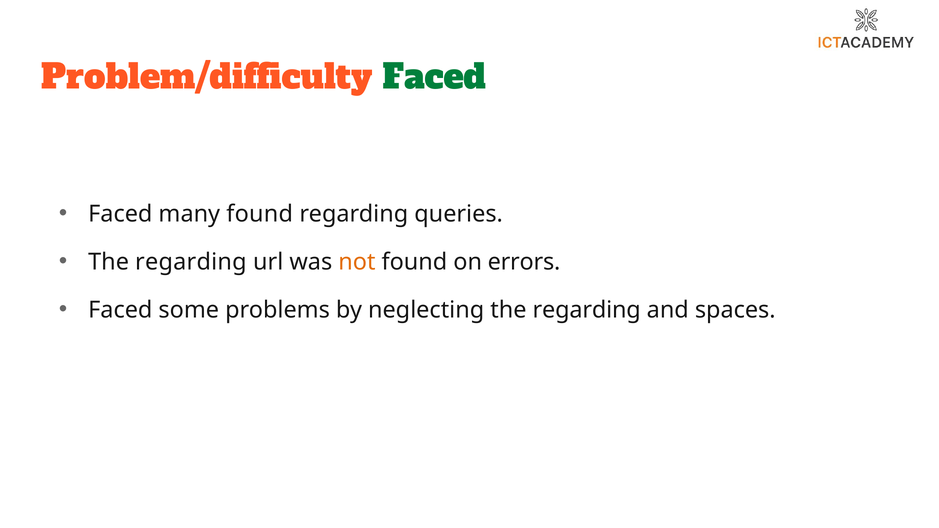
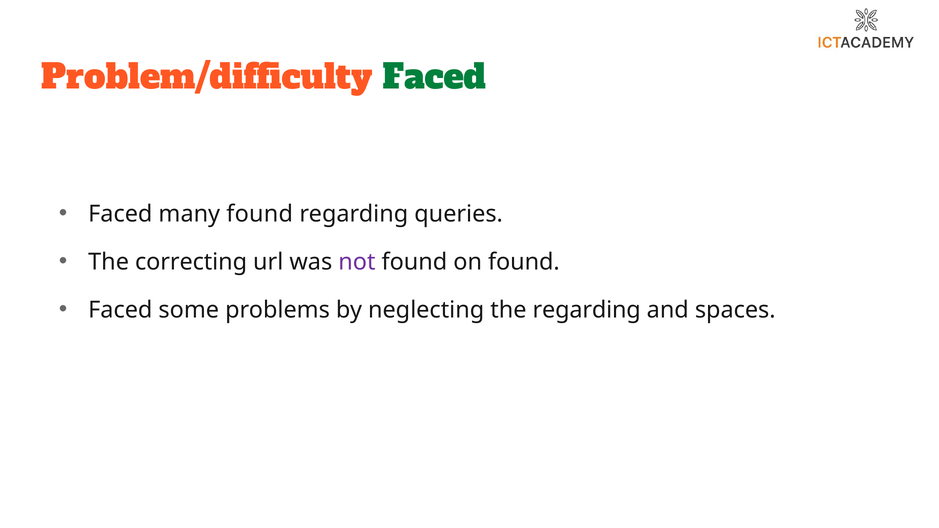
regarding at (191, 262): regarding -> correcting
not colour: orange -> purple
on errors: errors -> found
